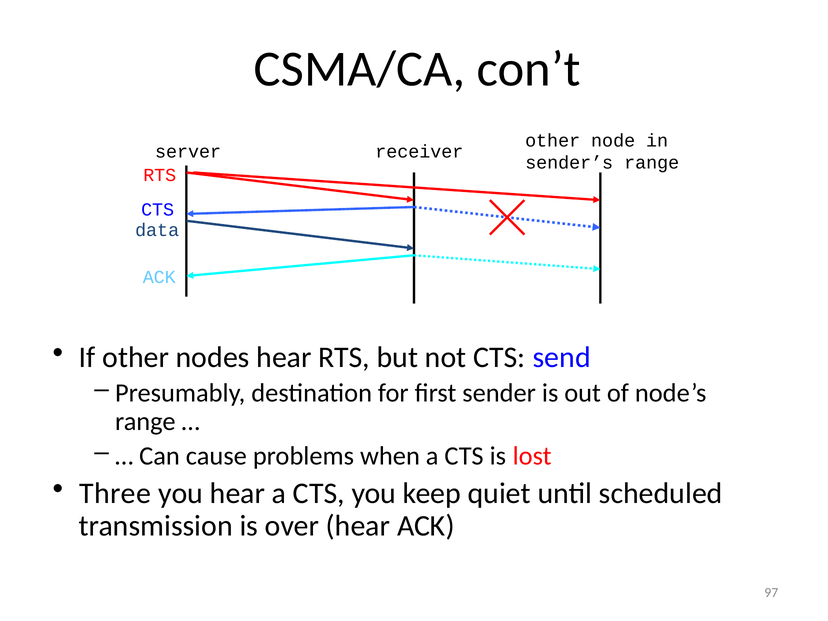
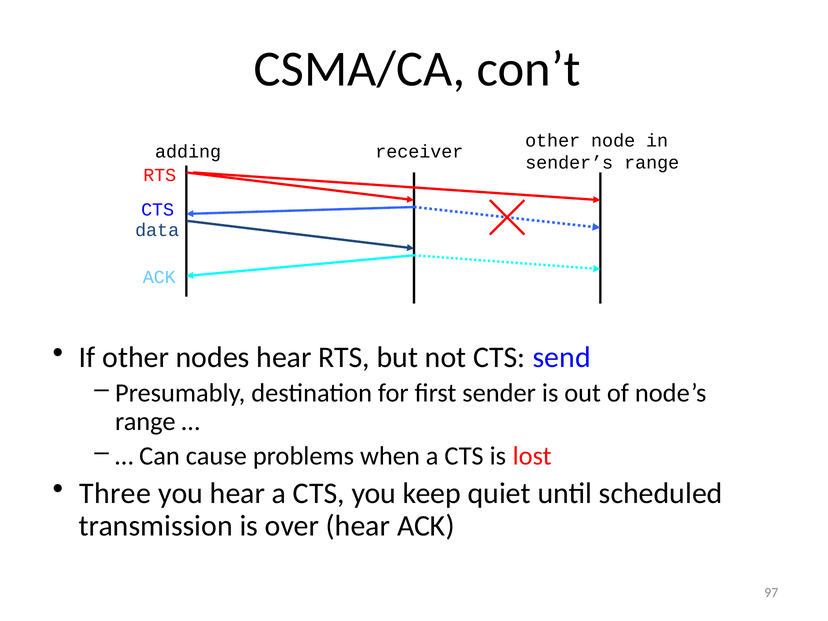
server: server -> adding
